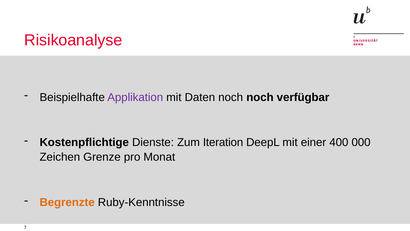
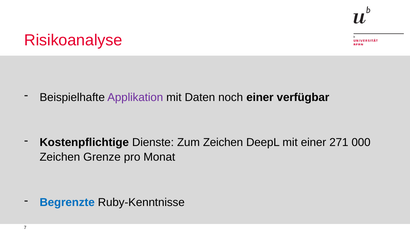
noch noch: noch -> einer
Zum Iteration: Iteration -> Zeichen
400: 400 -> 271
Begrenzte colour: orange -> blue
